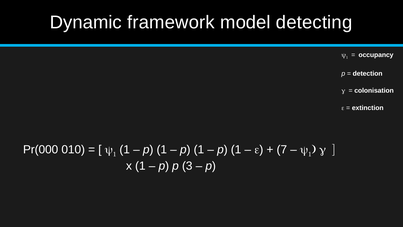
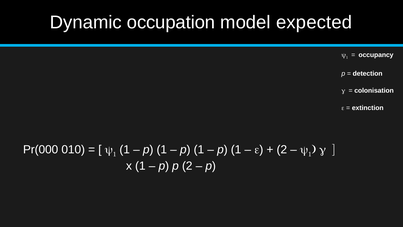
framework: framework -> occupation
detecting: detecting -> expected
7 at (282, 150): 7 -> 2
p 3: 3 -> 2
